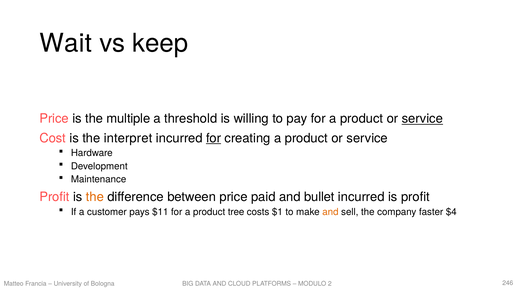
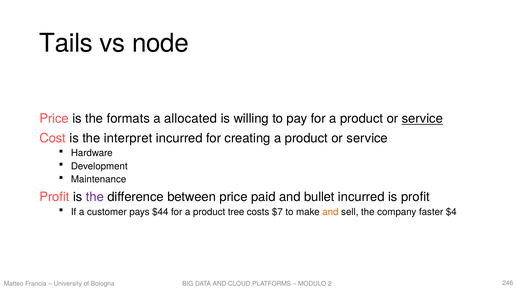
Wait: Wait -> Tails
keep: keep -> node
multiple: multiple -> formats
threshold: threshold -> allocated
for at (214, 138) underline: present -> none
the at (95, 197) colour: orange -> purple
$11: $11 -> $44
$1: $1 -> $7
